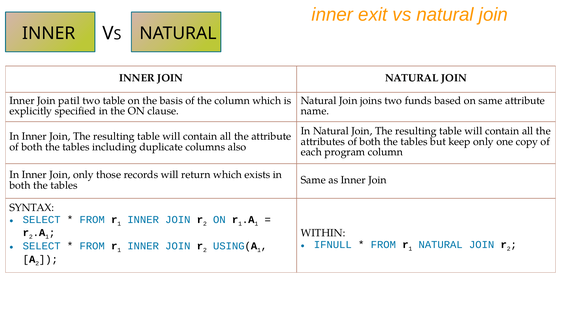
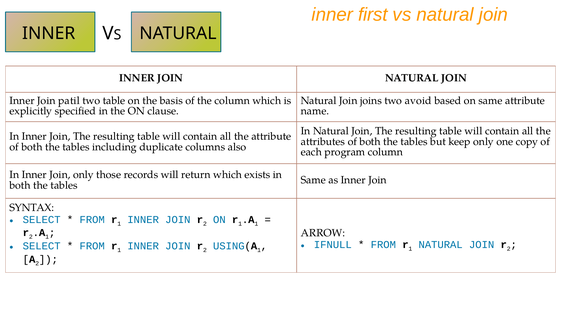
exit: exit -> first
funds: funds -> avoid
WITHIN: WITHIN -> ARROW
